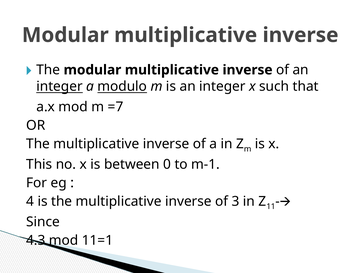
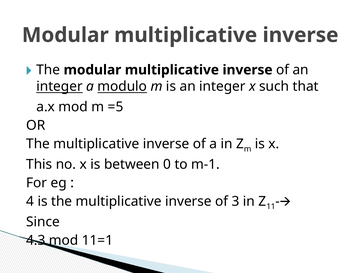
=7: =7 -> =5
